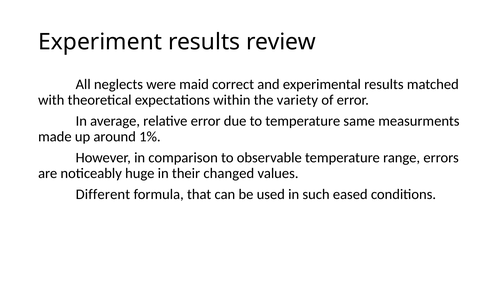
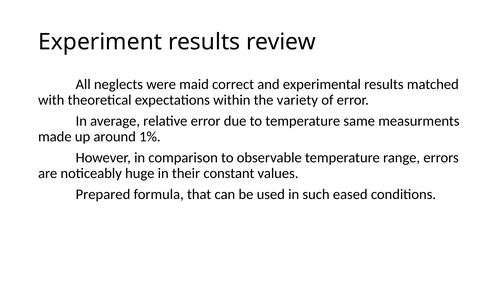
changed: changed -> constant
Different: Different -> Prepared
